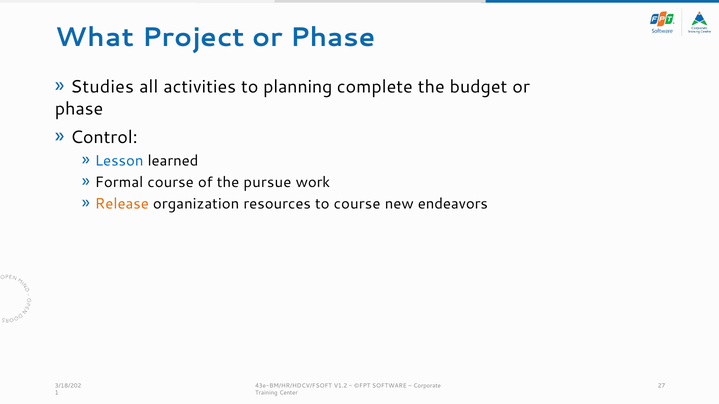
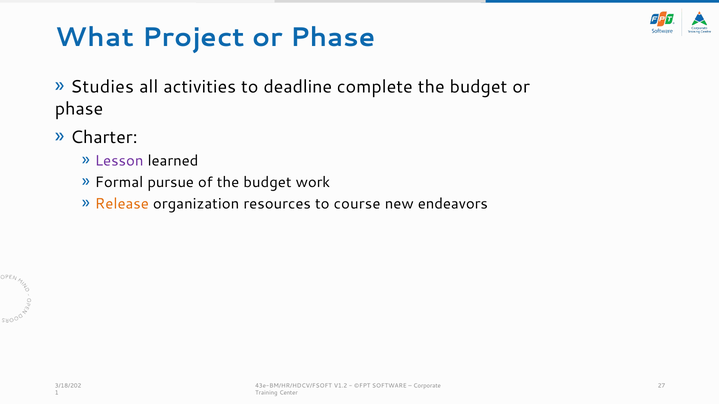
planning: planning -> deadline
Control: Control -> Charter
Lesson colour: blue -> purple
Formal course: course -> pursue
of the pursue: pursue -> budget
